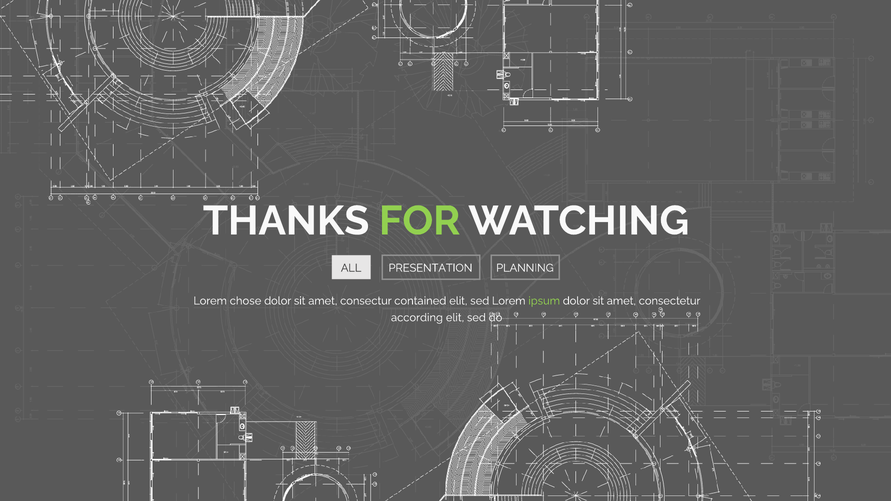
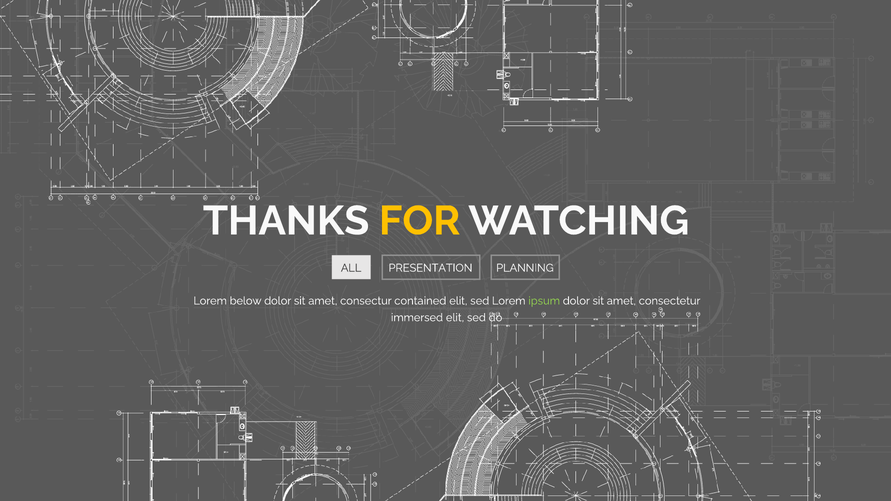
FOR colour: light green -> yellow
chose: chose -> below
according: according -> immersed
